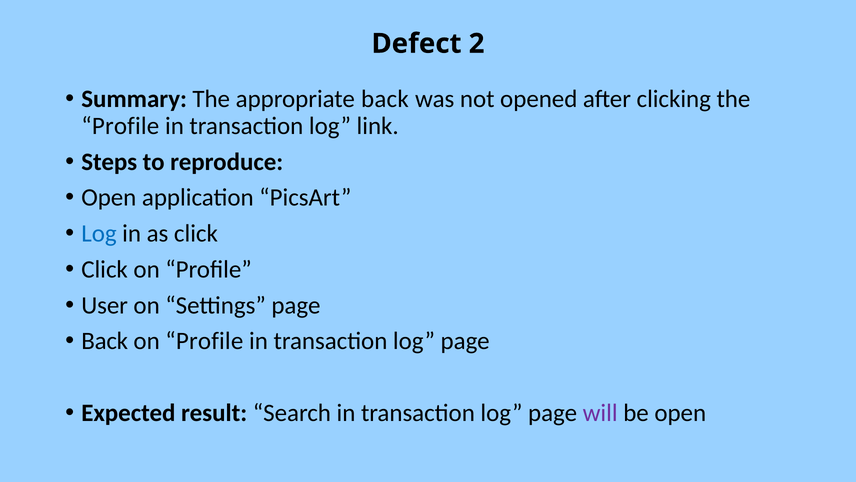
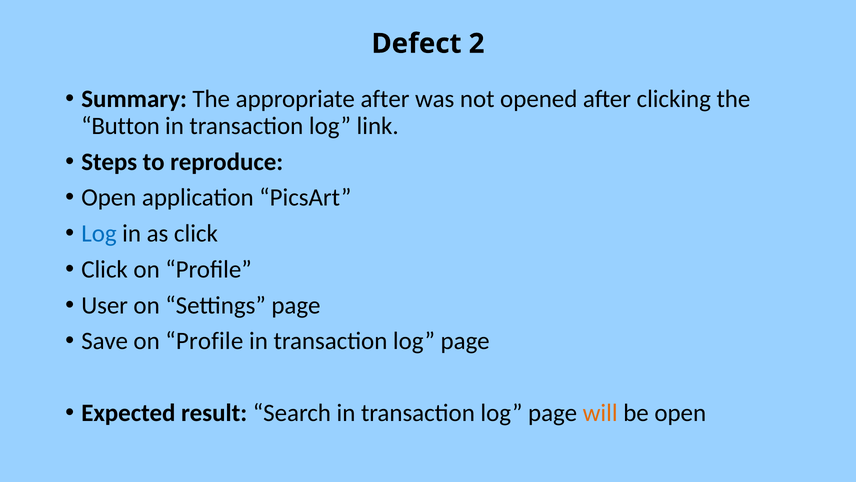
appropriate back: back -> after
Profile at (120, 126): Profile -> Button
Back at (105, 341): Back -> Save
will colour: purple -> orange
